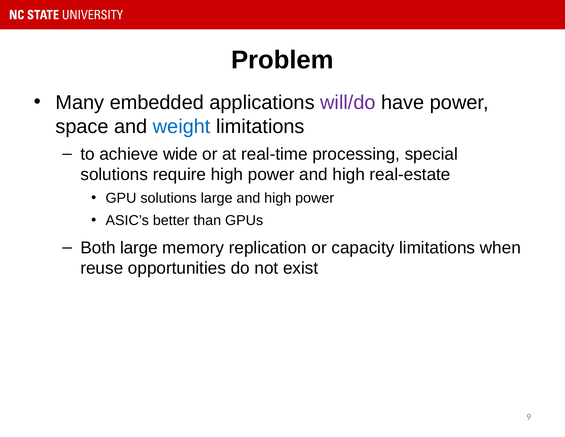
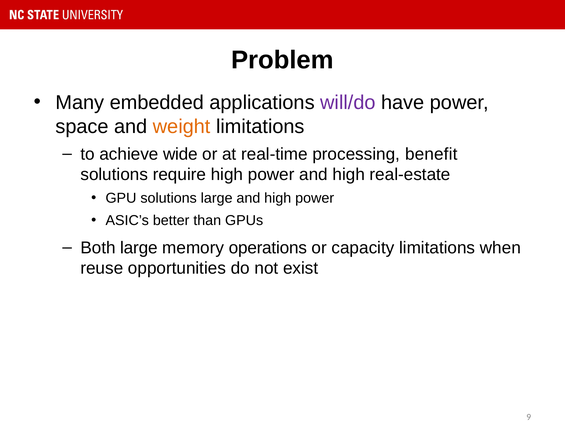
weight colour: blue -> orange
special: special -> benefit
replication: replication -> operations
